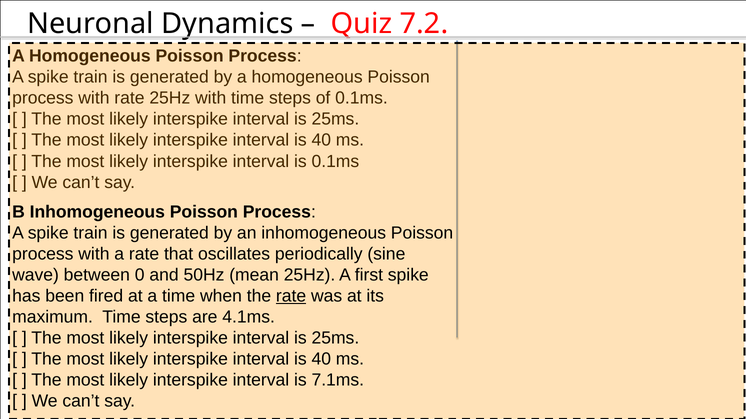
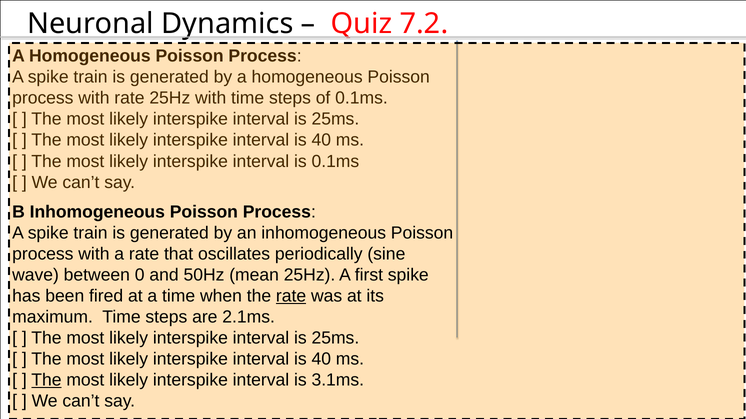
4.1ms: 4.1ms -> 2.1ms
The at (46, 381) underline: none -> present
7.1ms: 7.1ms -> 3.1ms
